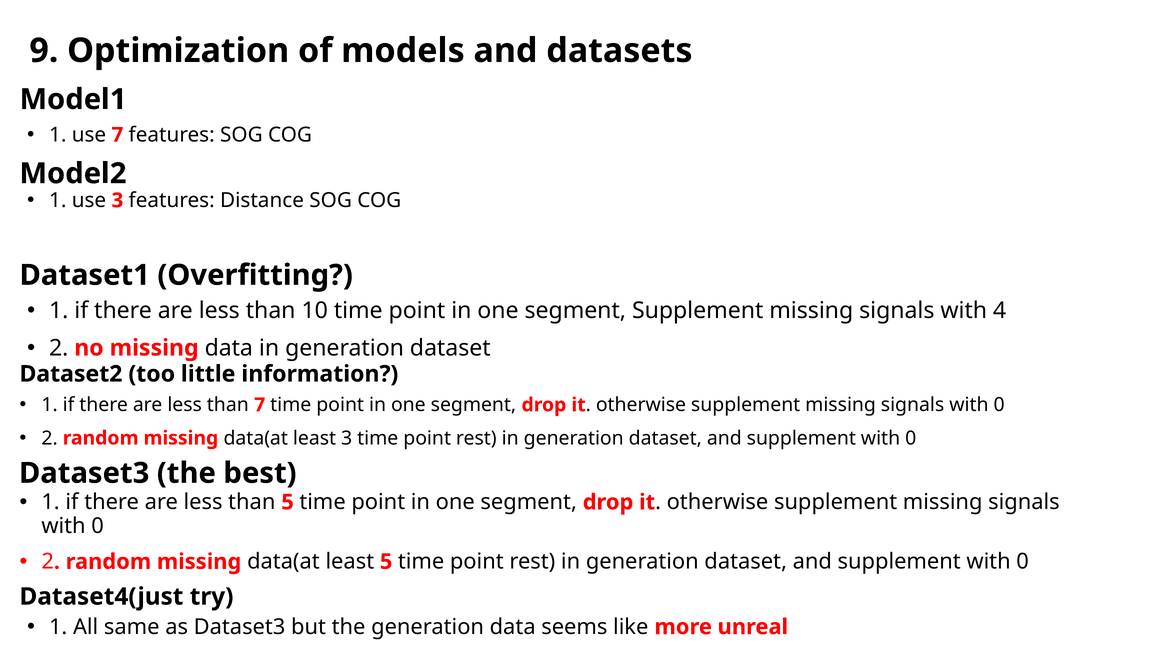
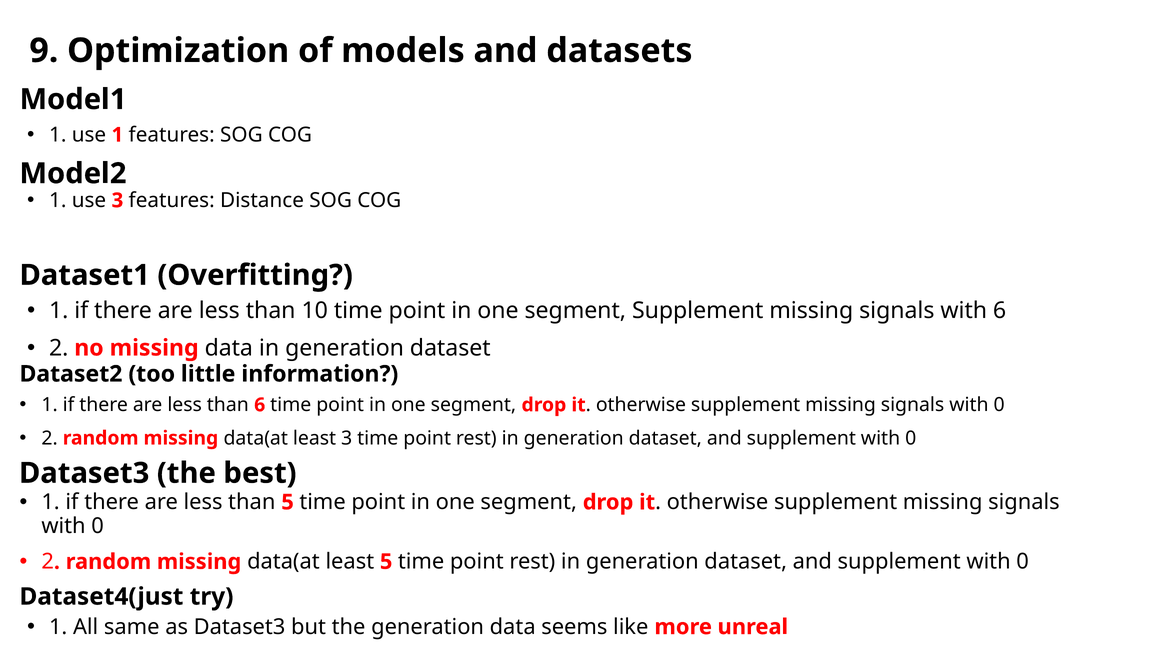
use 7: 7 -> 1
with 4: 4 -> 6
than 7: 7 -> 6
